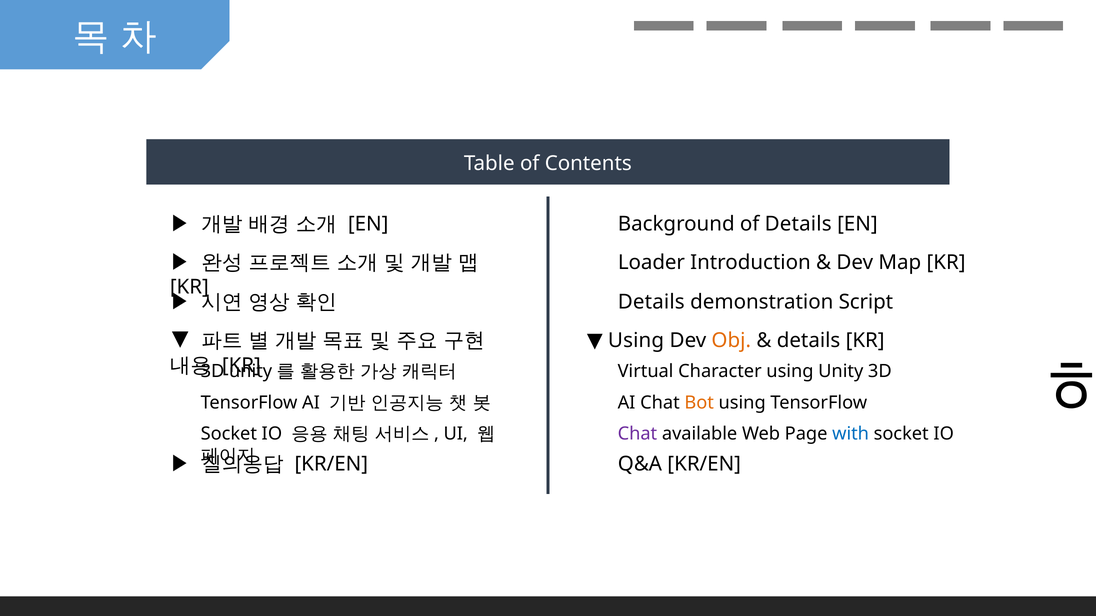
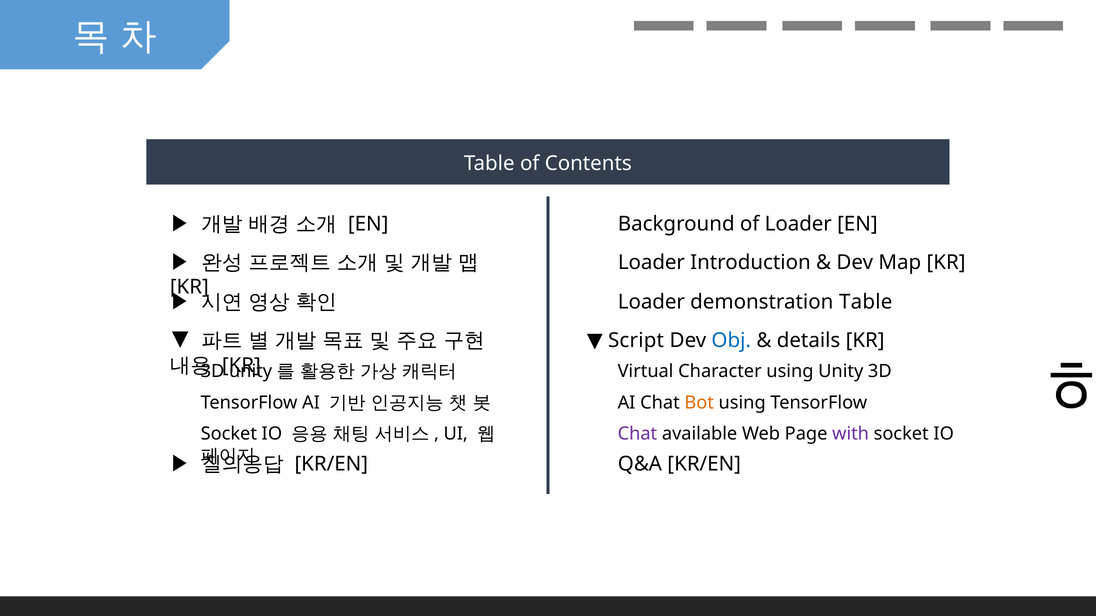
of Details: Details -> Loader
Details at (651, 302): Details -> Loader
demonstration Script: Script -> Table
Using at (636, 341): Using -> Script
Obj colour: orange -> blue
with colour: blue -> purple
